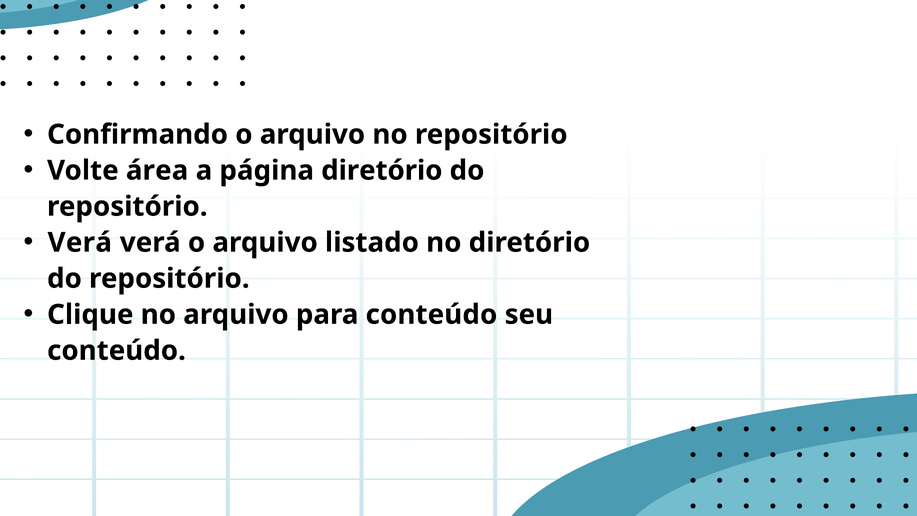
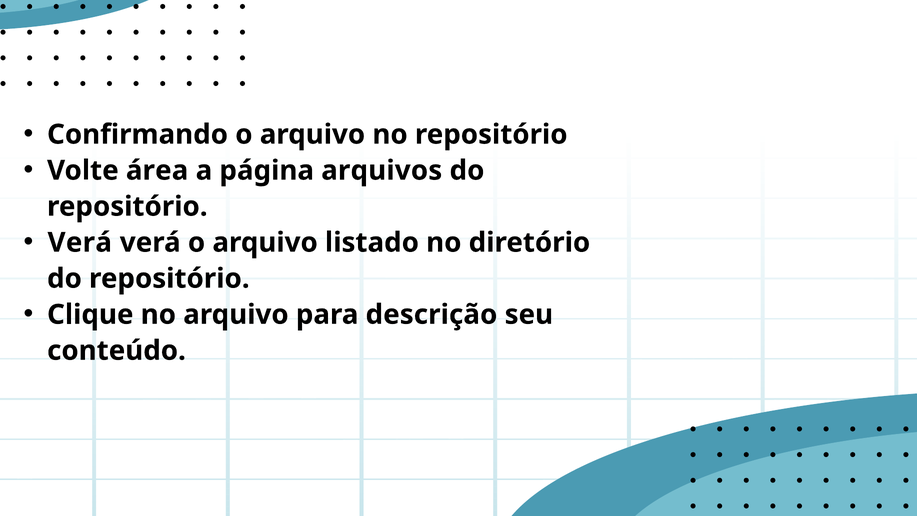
página diretório: diretório -> arquivos
para conteúdo: conteúdo -> descrição
